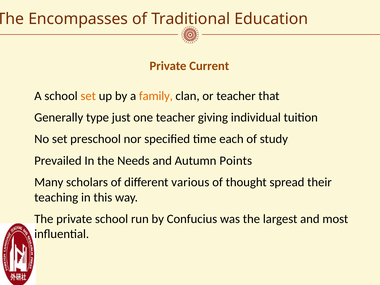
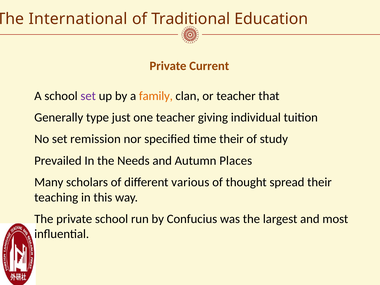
Encompasses: Encompasses -> International
set at (88, 96) colour: orange -> purple
preschool: preschool -> remission
time each: each -> their
Points: Points -> Places
